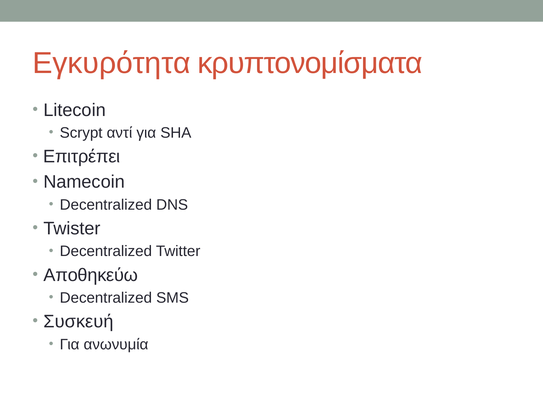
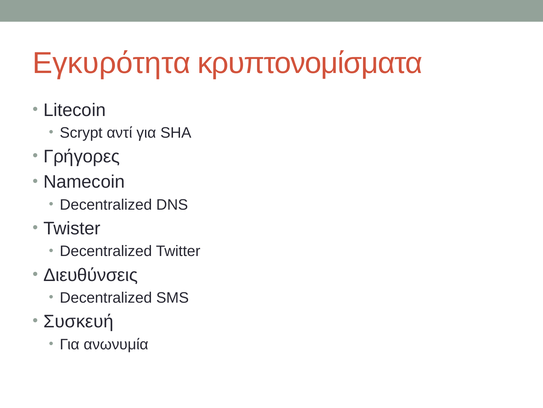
Επιτρέπει: Επιτρέπει -> Γρήγορες
Αποθηκεύω: Αποθηκεύω -> Διευθύνσεις
